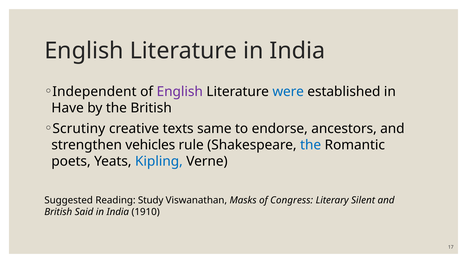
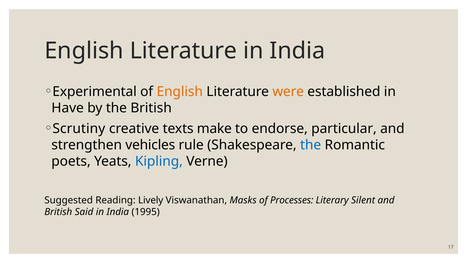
Independent: Independent -> Experimental
English at (180, 91) colour: purple -> orange
were colour: blue -> orange
same: same -> make
ancestors: ancestors -> particular
Study: Study -> Lively
Congress: Congress -> Processes
1910: 1910 -> 1995
